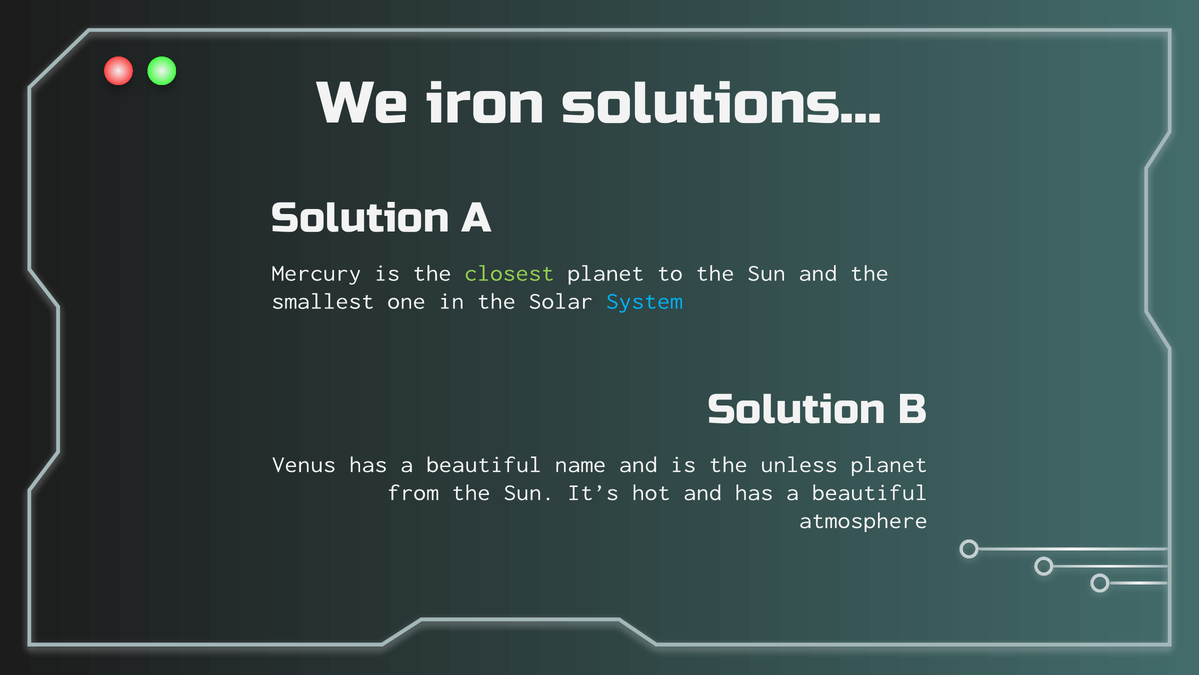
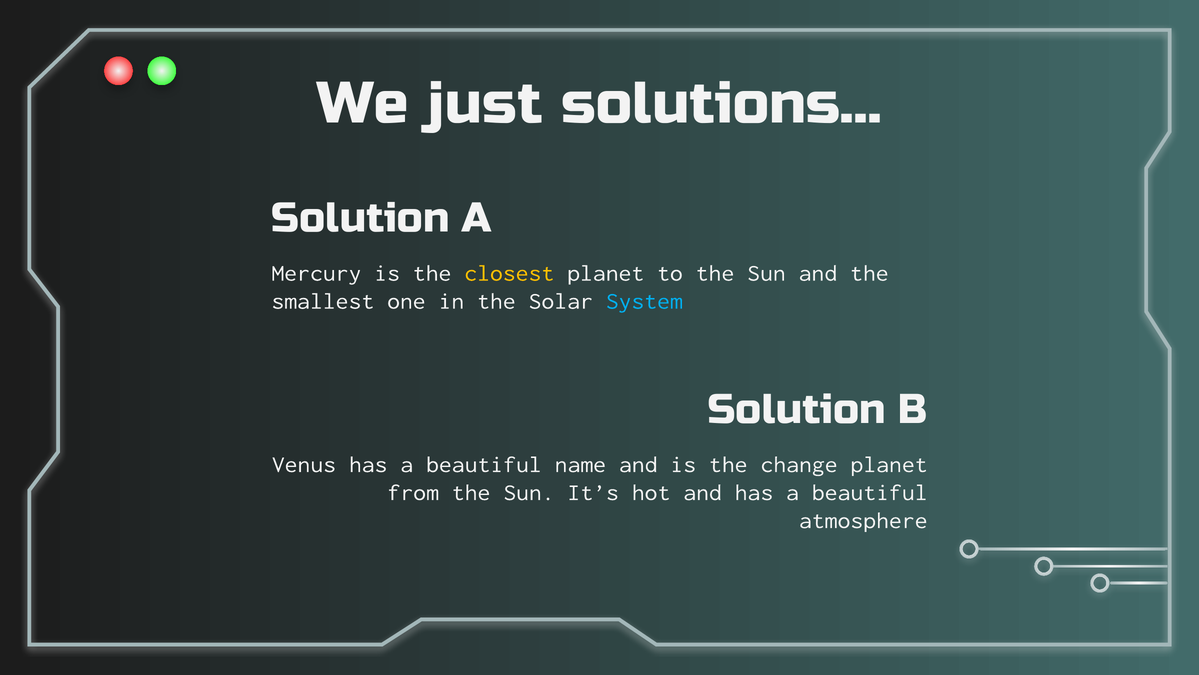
iron: iron -> just
closest colour: light green -> yellow
unless: unless -> change
